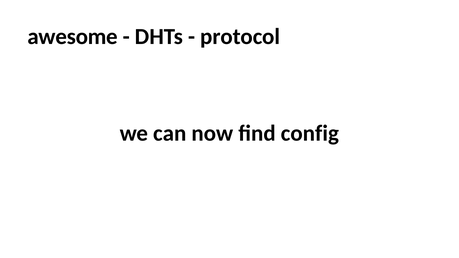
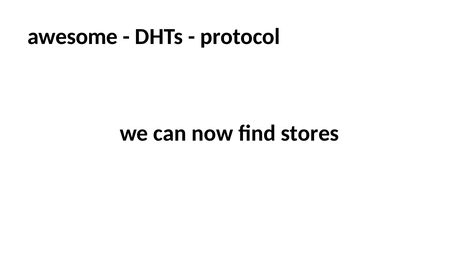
config: config -> stores
